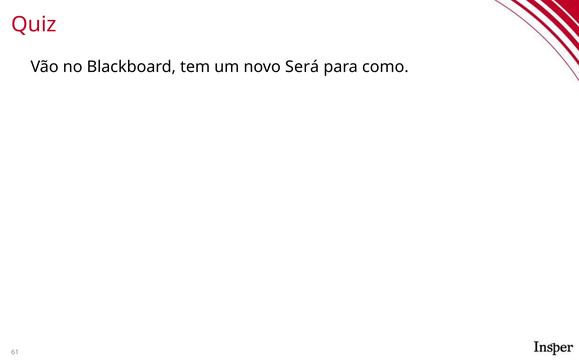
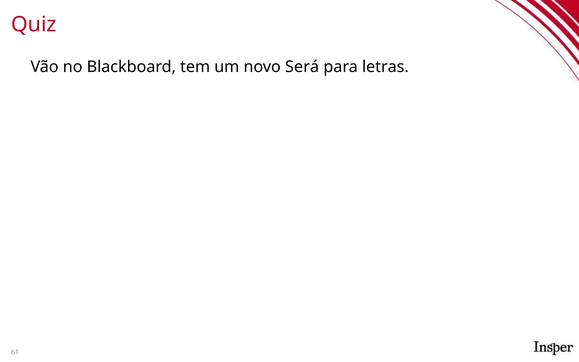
como: como -> letras
